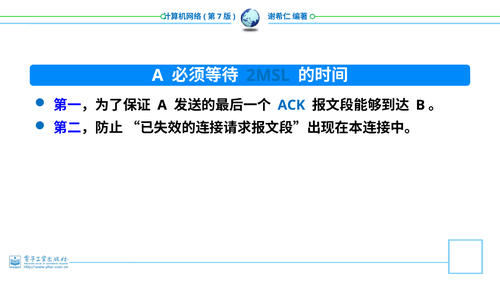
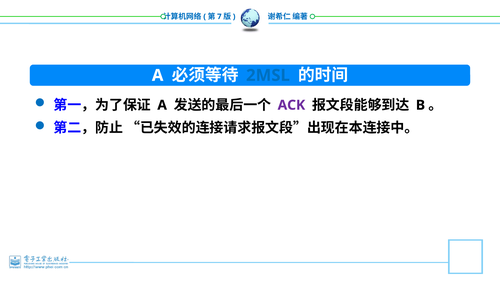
ACK colour: blue -> purple
